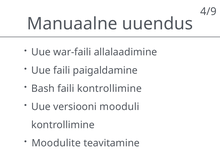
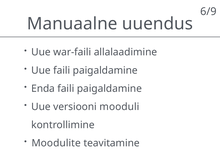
4/9: 4/9 -> 6/9
Bash: Bash -> Enda
kontrollimine at (109, 89): kontrollimine -> paigaldamine
